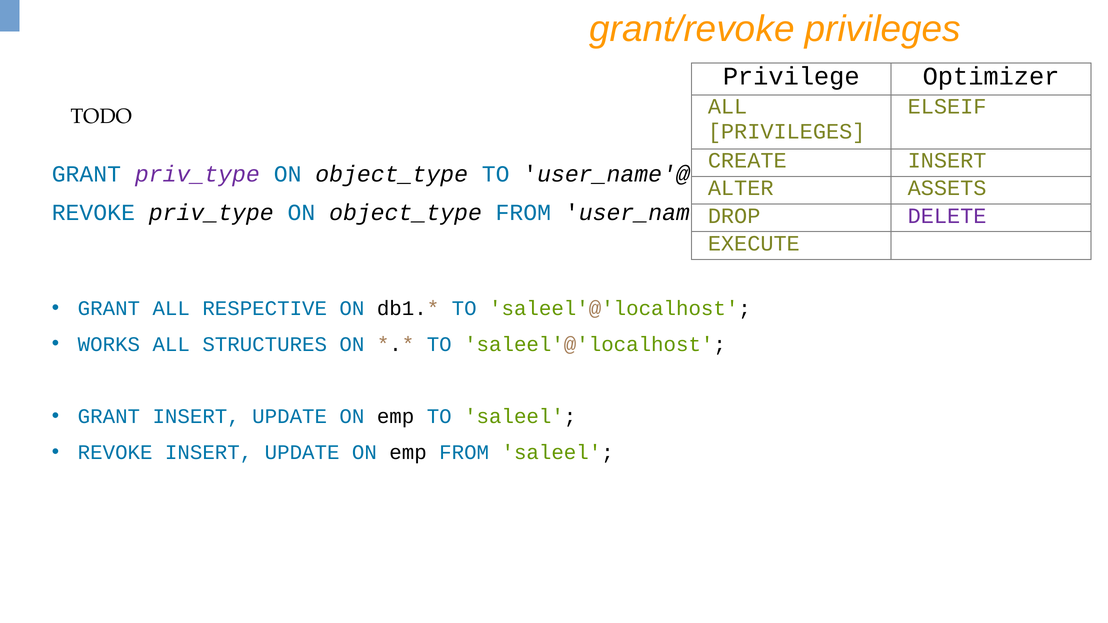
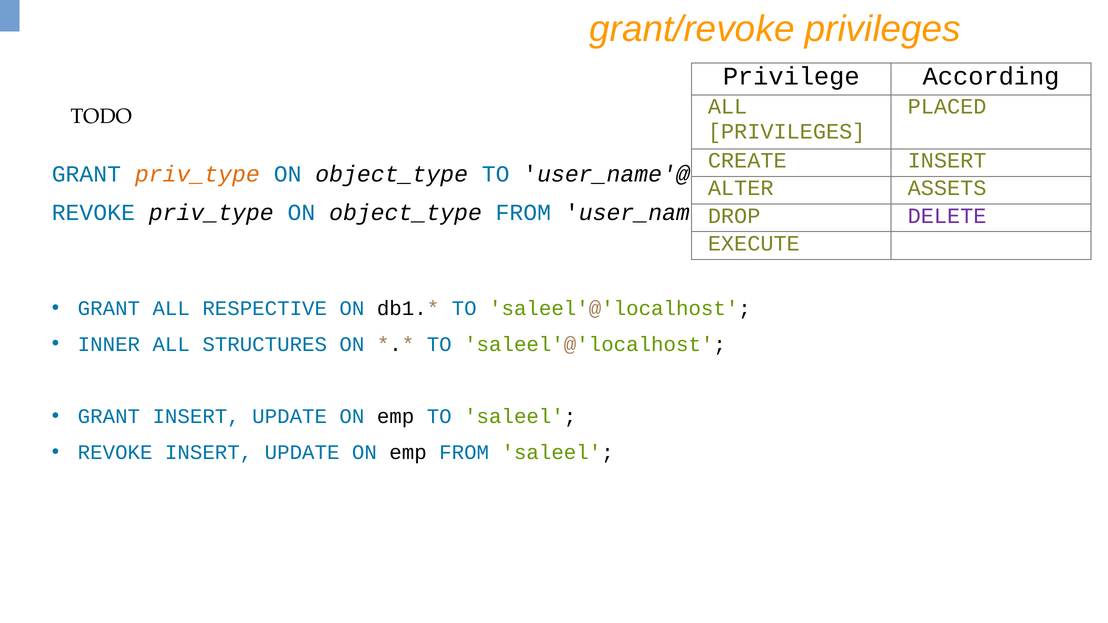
Optimizer: Optimizer -> According
ELSEIF: ELSEIF -> PLACED
priv_type at (197, 174) colour: purple -> orange
WORKS: WORKS -> INNER
